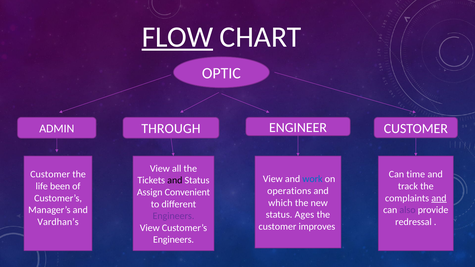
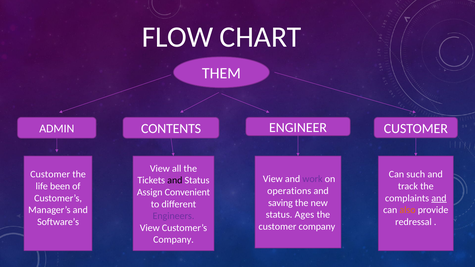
FLOW underline: present -> none
OPTIC: OPTIC -> THEM
THROUGH: THROUGH -> CONTENTS
time: time -> such
work colour: blue -> purple
which: which -> saving
also colour: purple -> orange
Vardhan’s: Vardhan’s -> Software’s
customer improves: improves -> company
Engineers at (174, 240): Engineers -> Company
